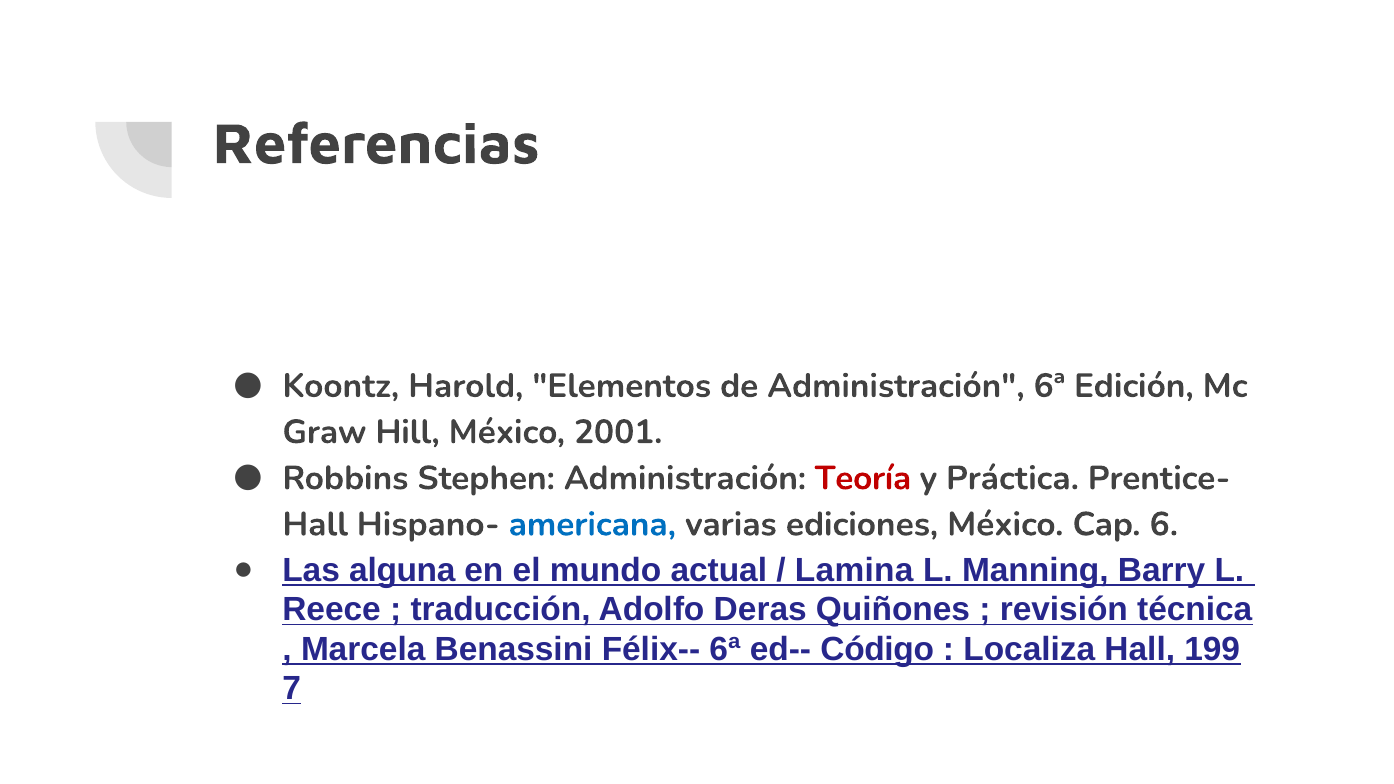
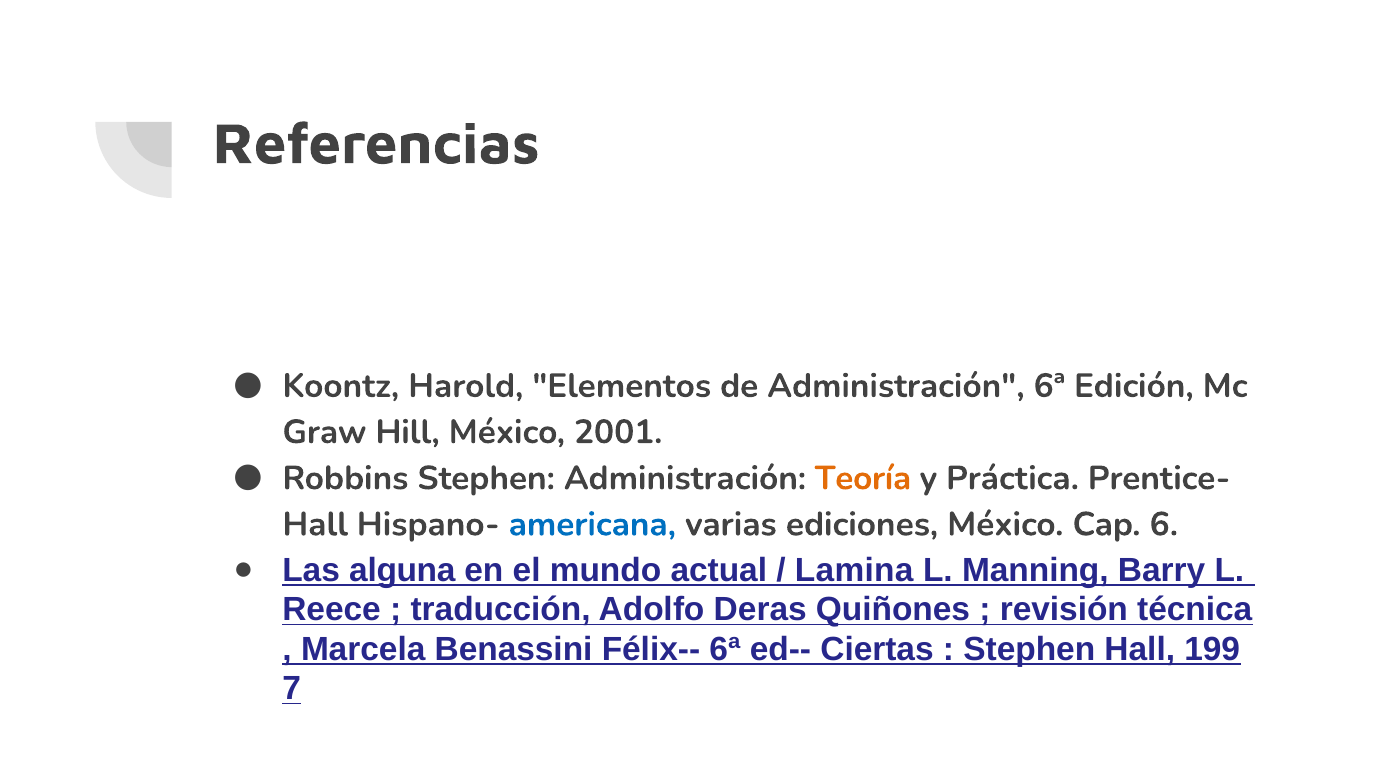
Teoría colour: red -> orange
Código: Código -> Ciertas
Localiza at (1029, 649): Localiza -> Stephen
